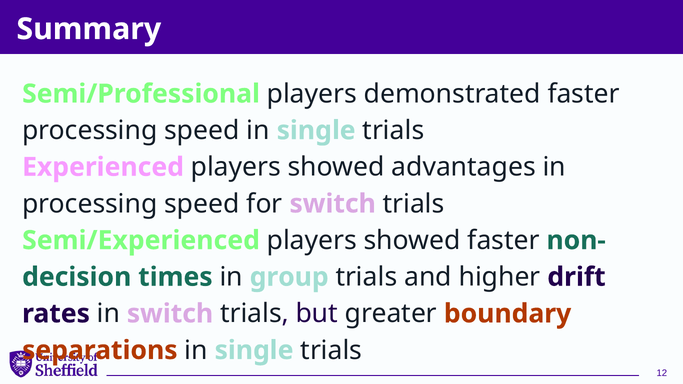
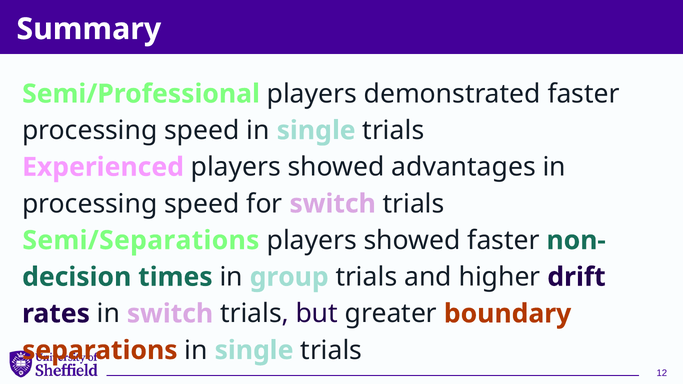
Semi/Experienced: Semi/Experienced -> Semi/Separations
